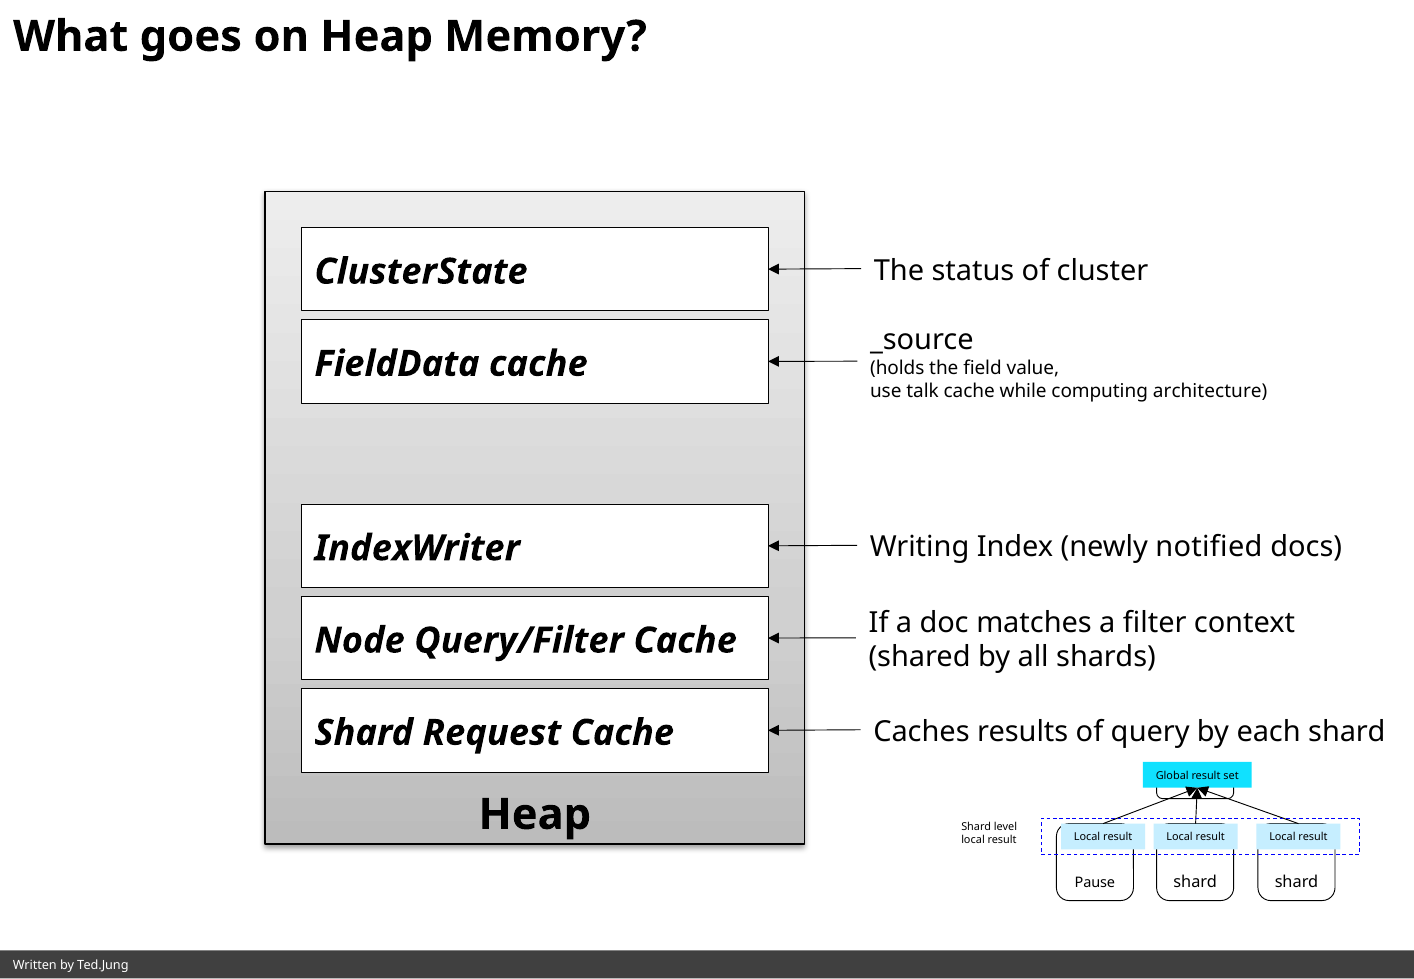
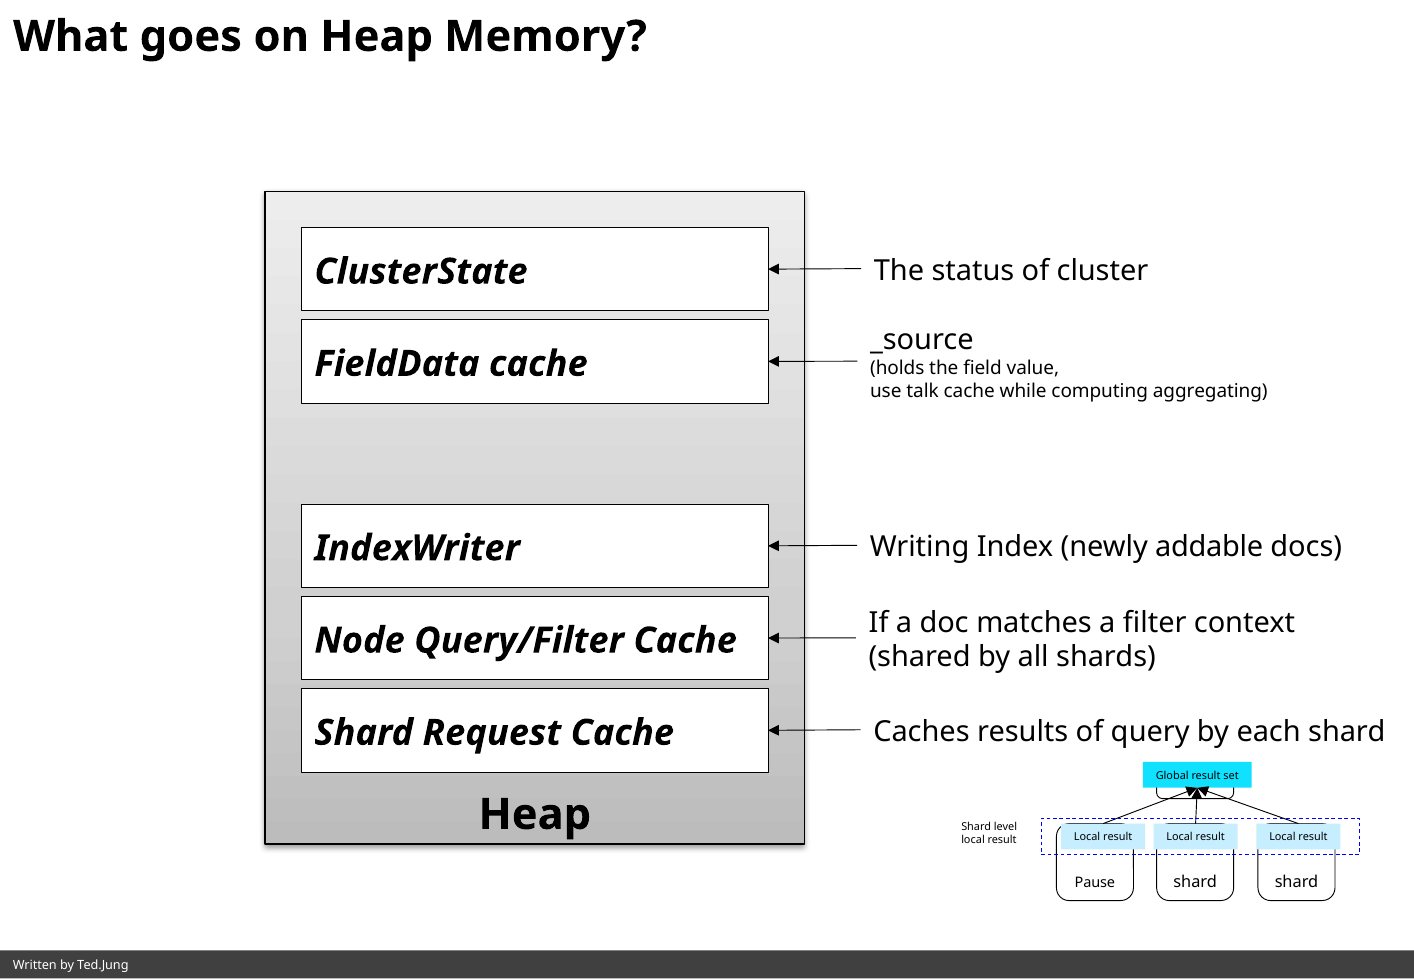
architecture: architecture -> aggregating
notified: notified -> addable
